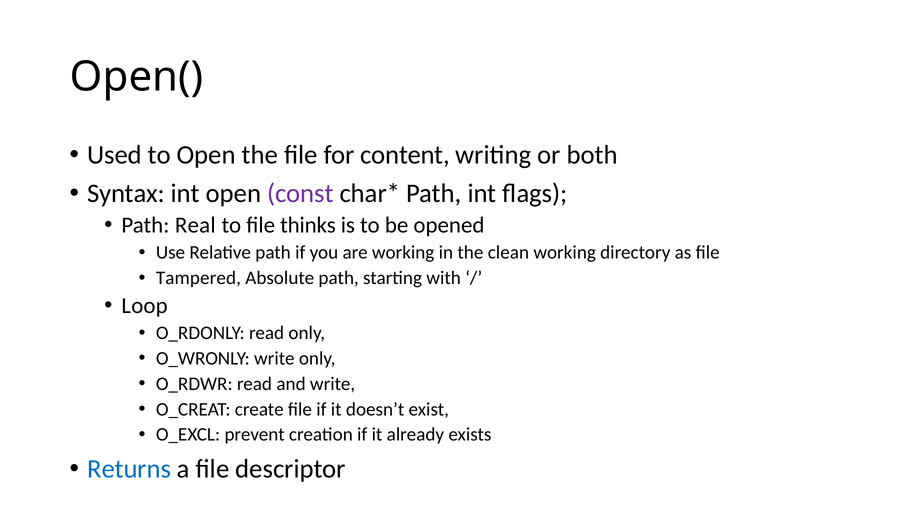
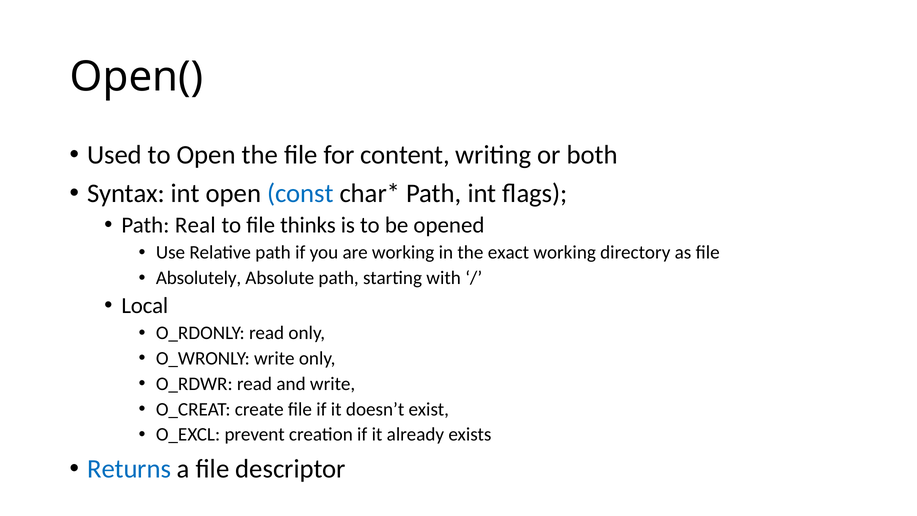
const colour: purple -> blue
clean: clean -> exact
Tampered: Tampered -> Absolutely
Loop: Loop -> Local
